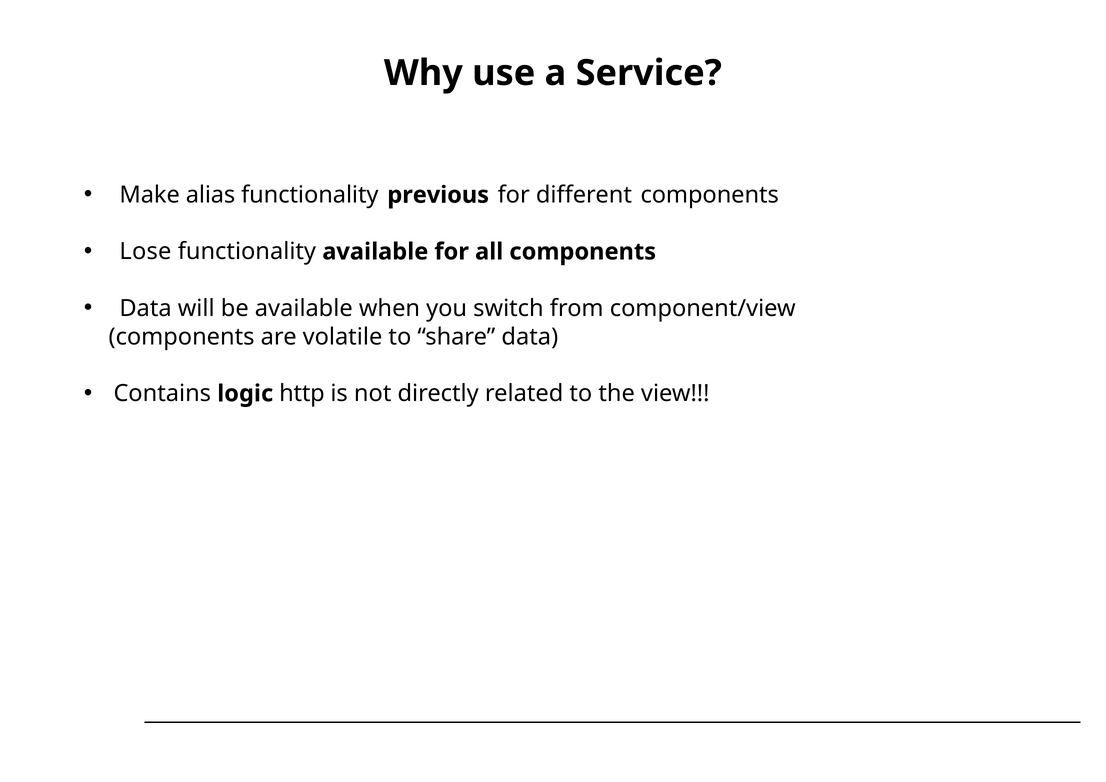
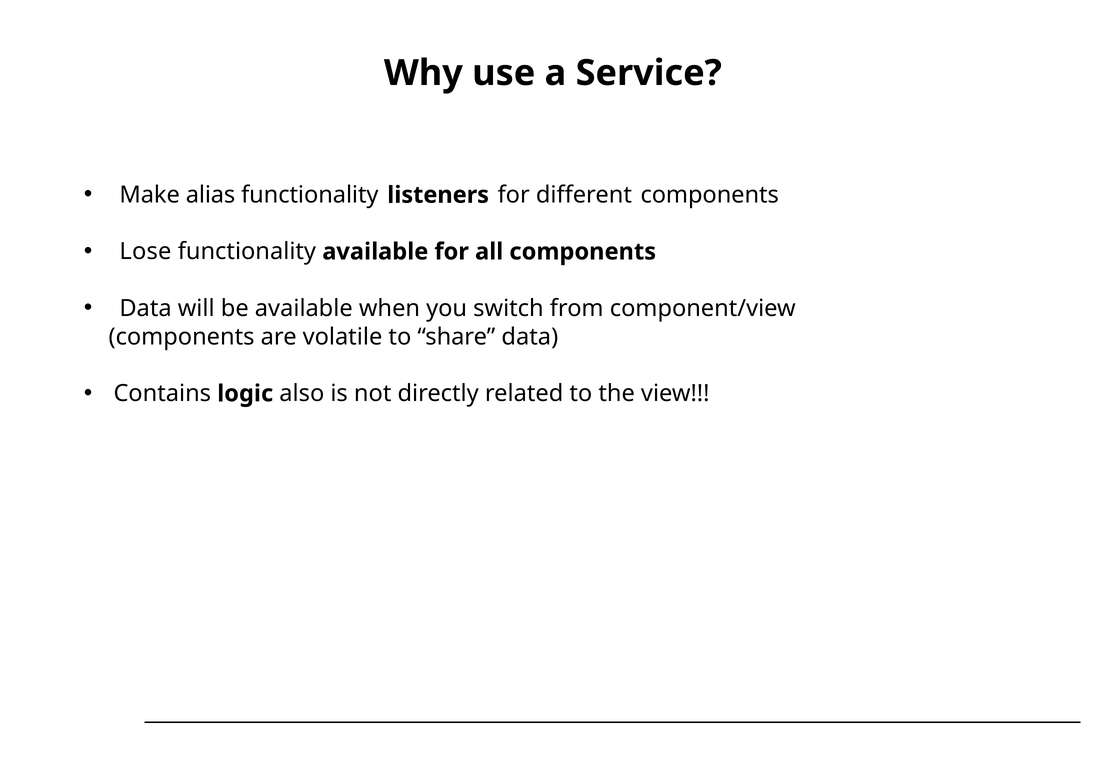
previous: previous -> listeners
http: http -> also
